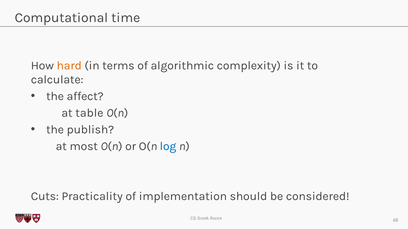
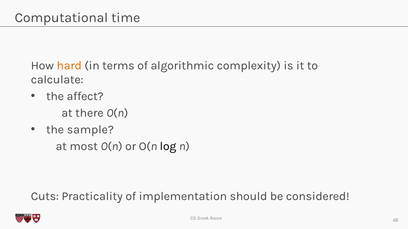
table: table -> there
publish: publish -> sample
log colour: blue -> black
